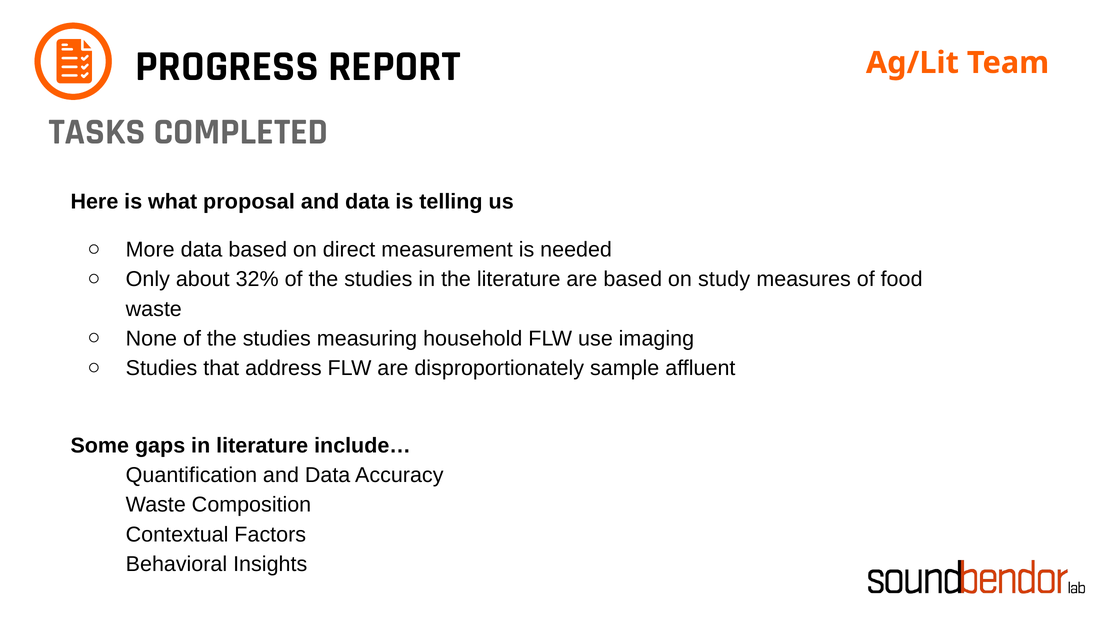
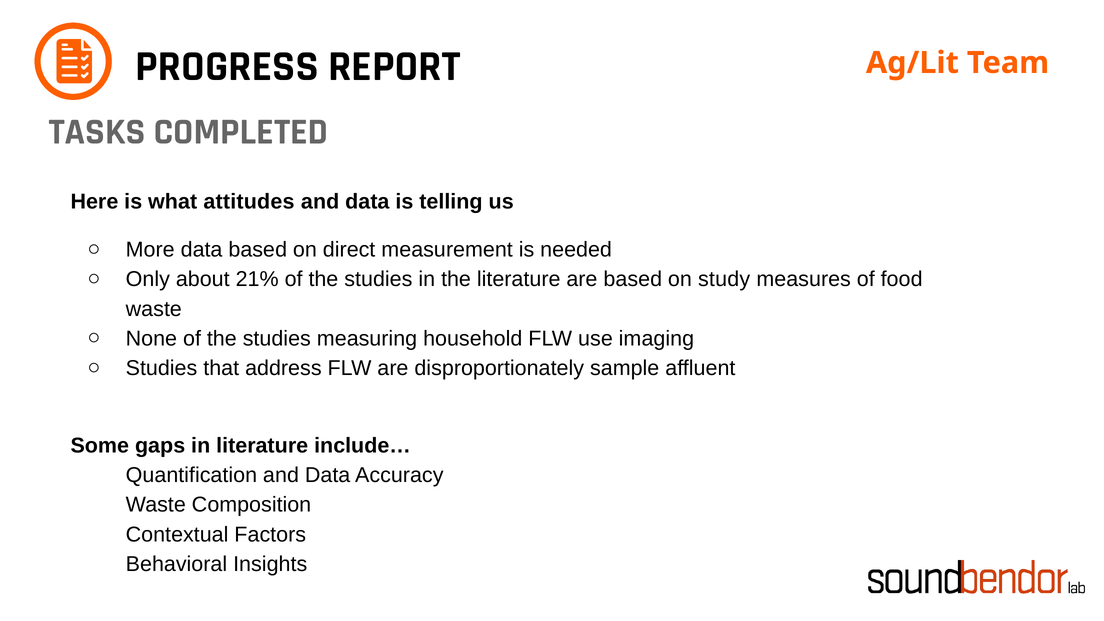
proposal: proposal -> attitudes
32%: 32% -> 21%
